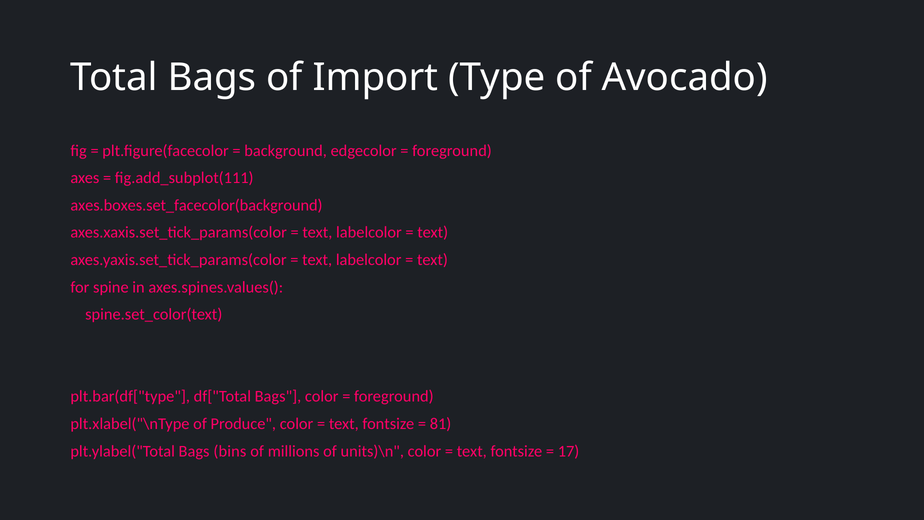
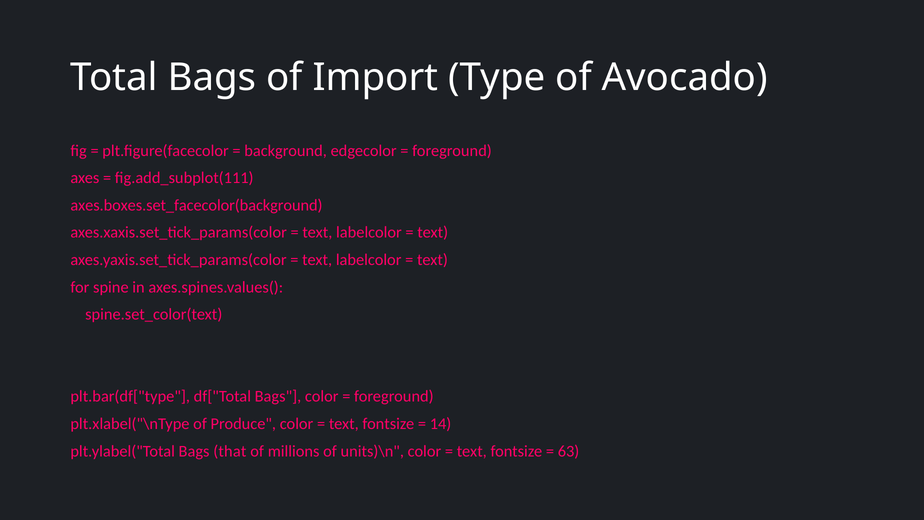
81: 81 -> 14
bins: bins -> that
17: 17 -> 63
